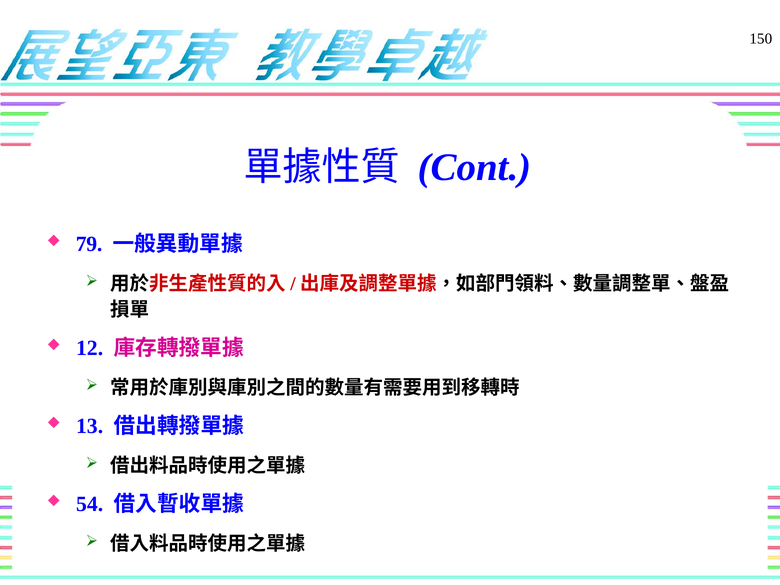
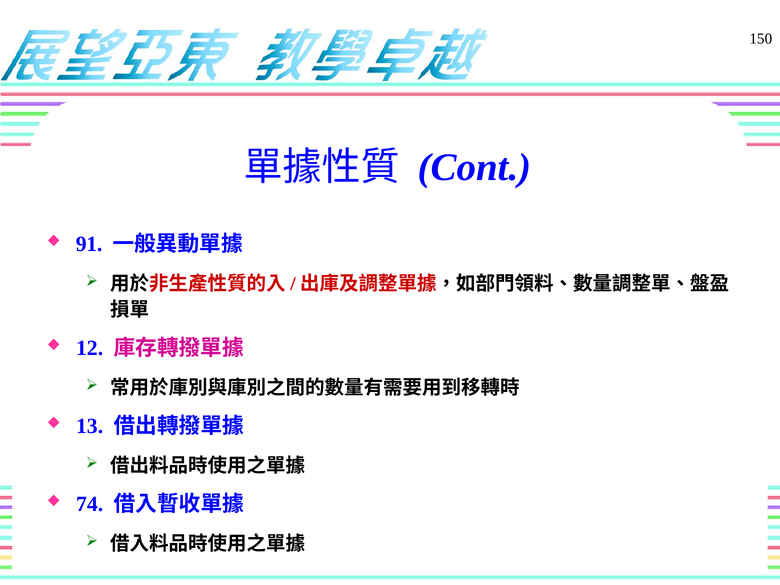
79: 79 -> 91
54: 54 -> 74
